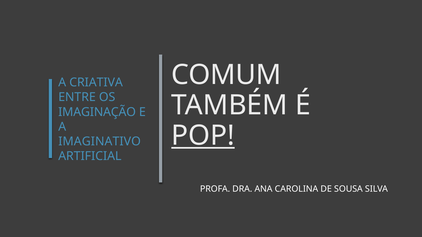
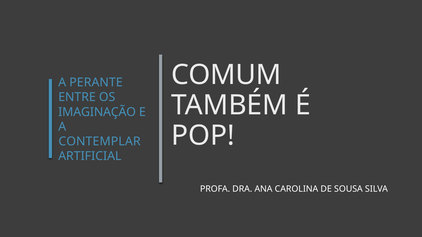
CRIATIVA: CRIATIVA -> PERANTE
POP underline: present -> none
IMAGINATIVO: IMAGINATIVO -> CONTEMPLAR
